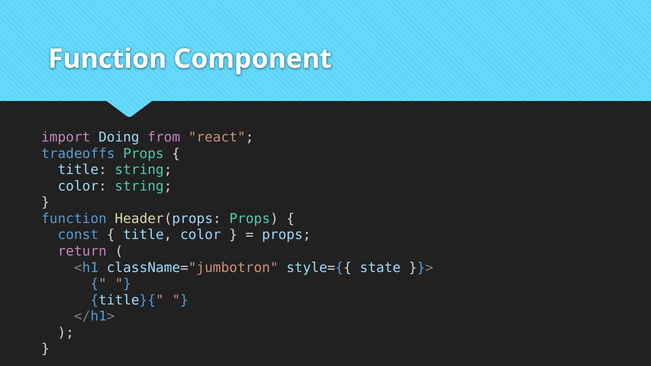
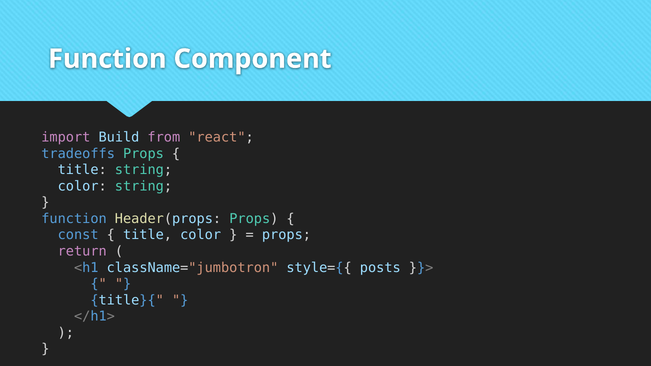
Doing: Doing -> Build
state: state -> posts
